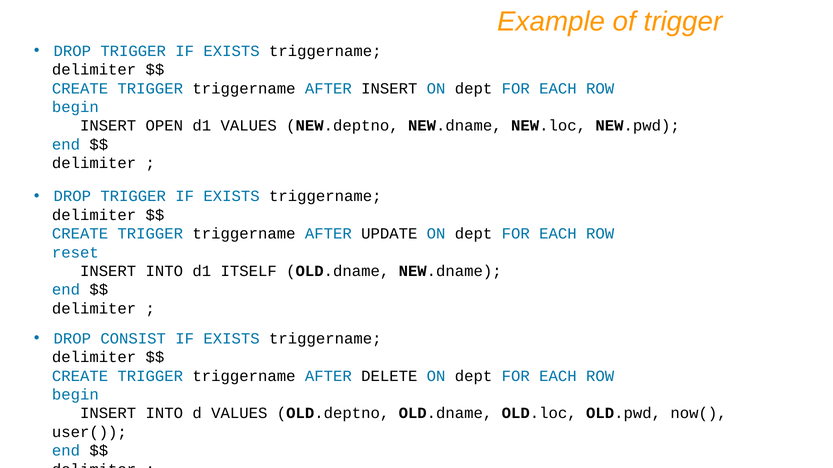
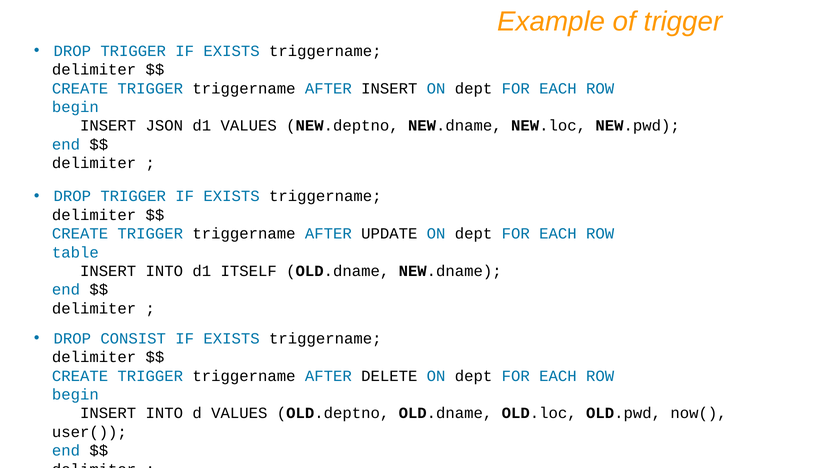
OPEN: OPEN -> JSON
reset: reset -> table
